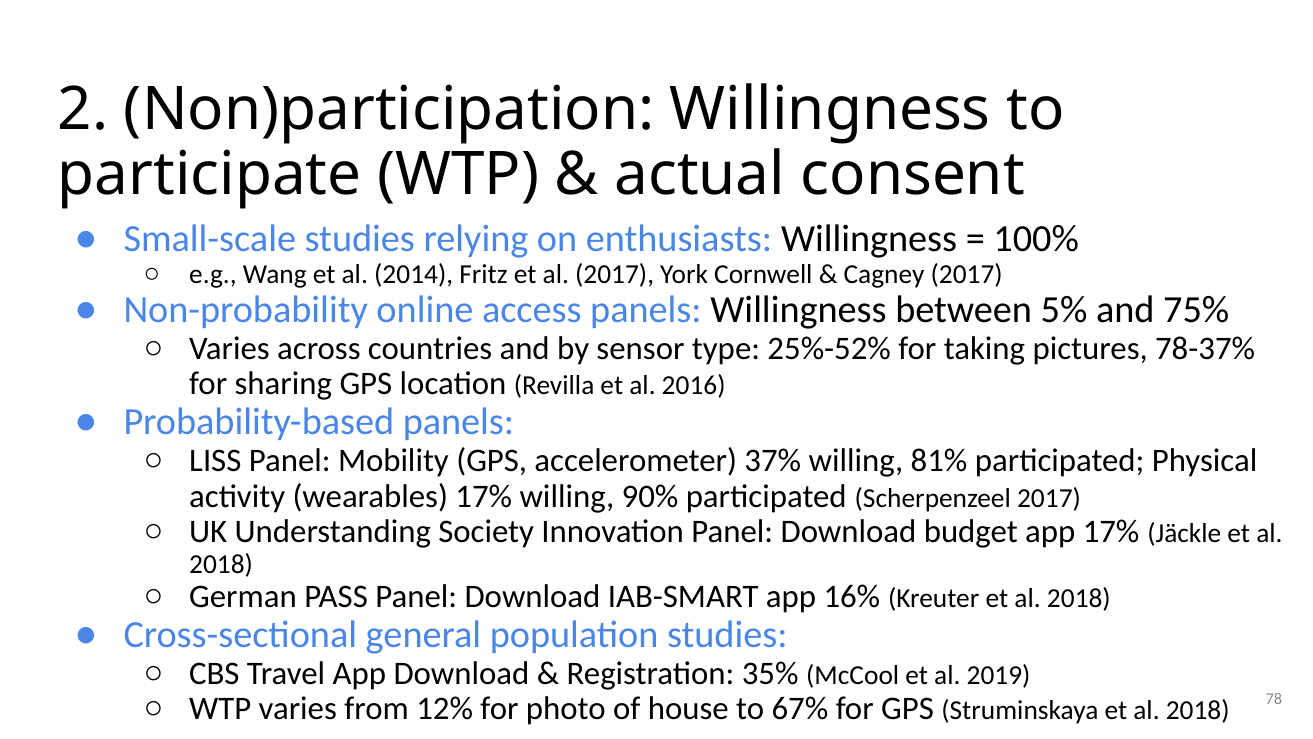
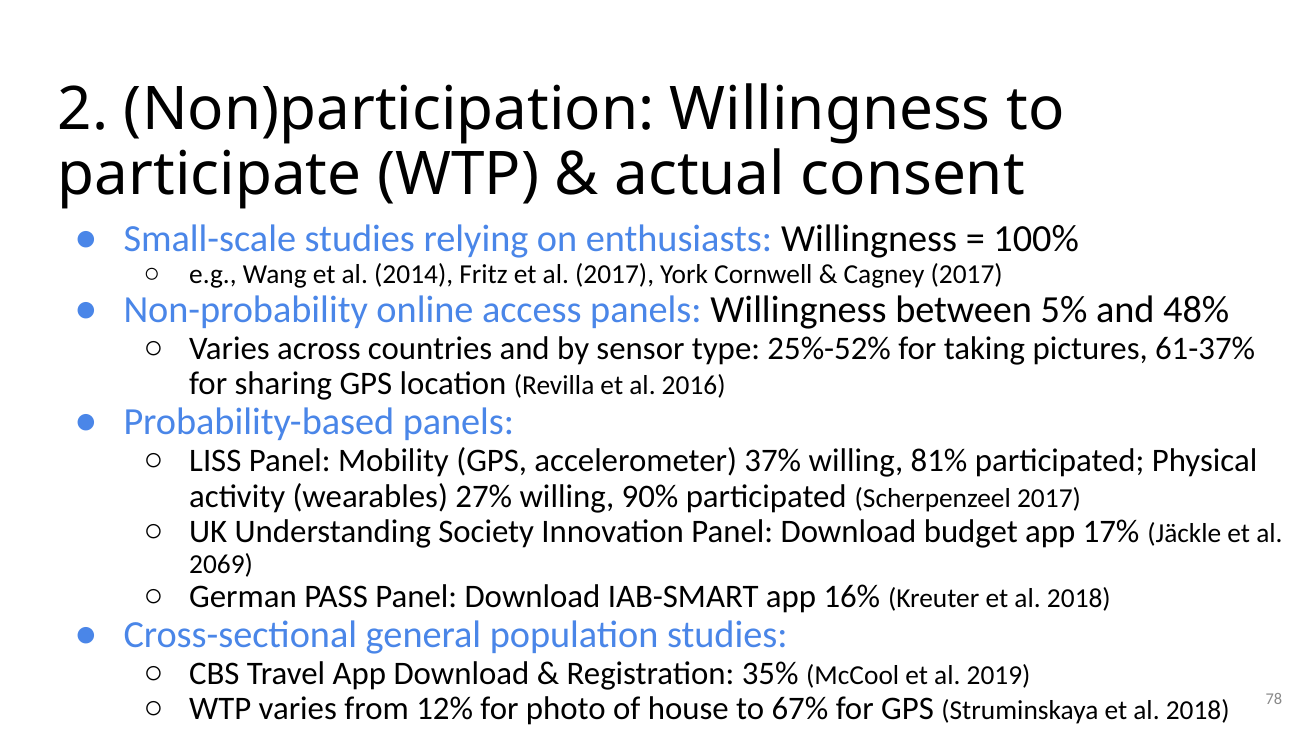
75%: 75% -> 48%
78-37%: 78-37% -> 61-37%
wearables 17%: 17% -> 27%
2018 at (221, 564): 2018 -> 2069
